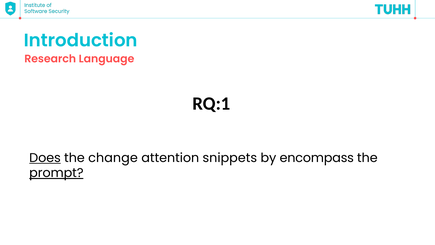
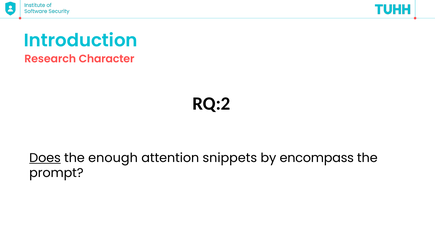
Language: Language -> Character
RQ:1: RQ:1 -> RQ:2
change: change -> enough
prompt underline: present -> none
